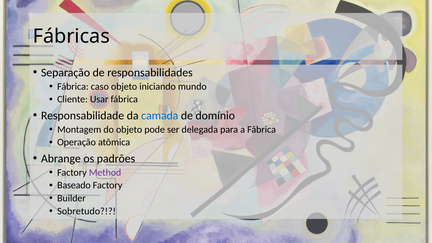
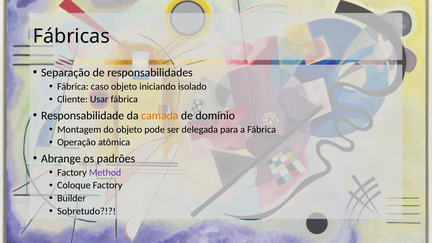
mundo: mundo -> isolado
camada colour: blue -> orange
Baseado: Baseado -> Coloque
